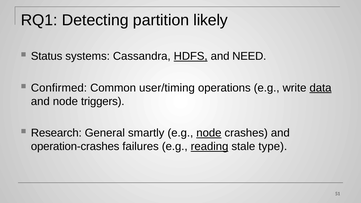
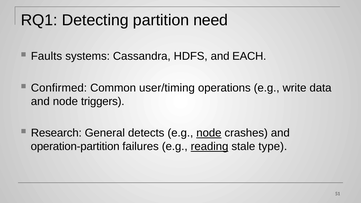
likely: likely -> need
Status: Status -> Faults
HDFS underline: present -> none
NEED: NEED -> EACH
data underline: present -> none
smartly: smartly -> detects
operation-crashes: operation-crashes -> operation-partition
